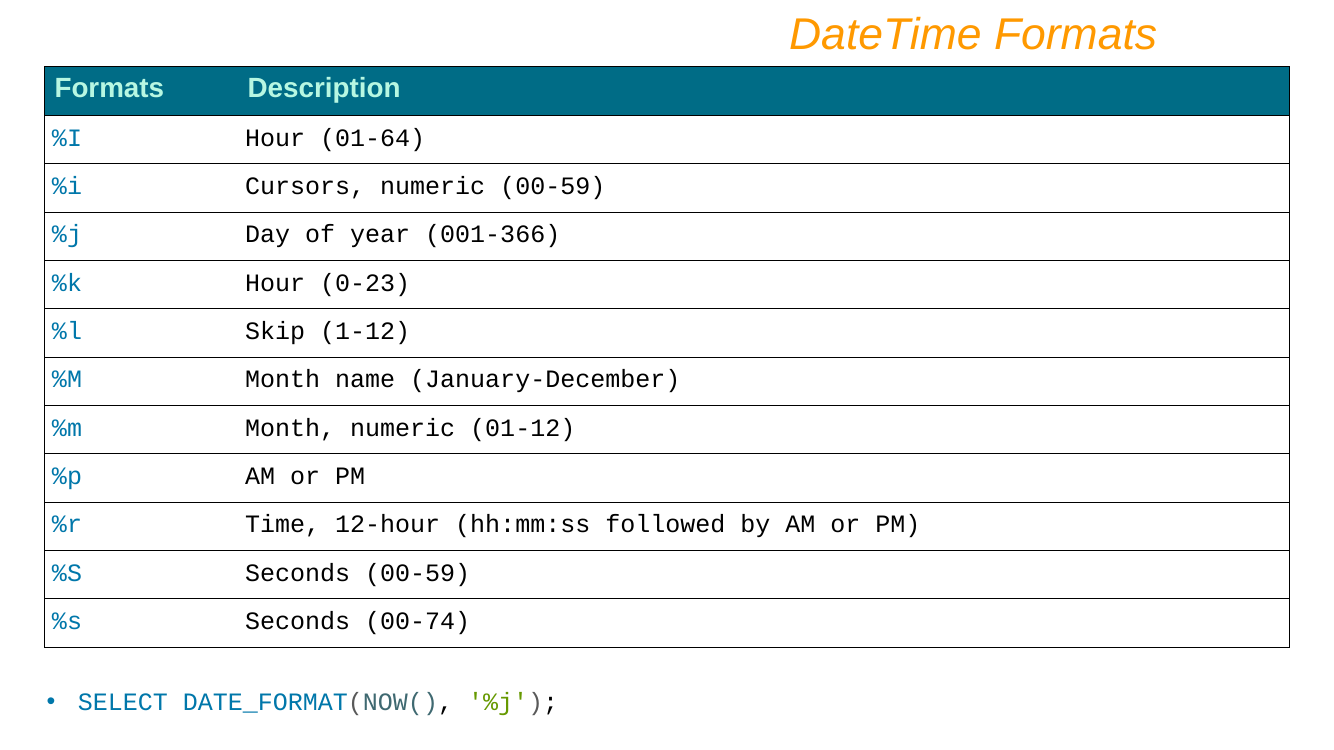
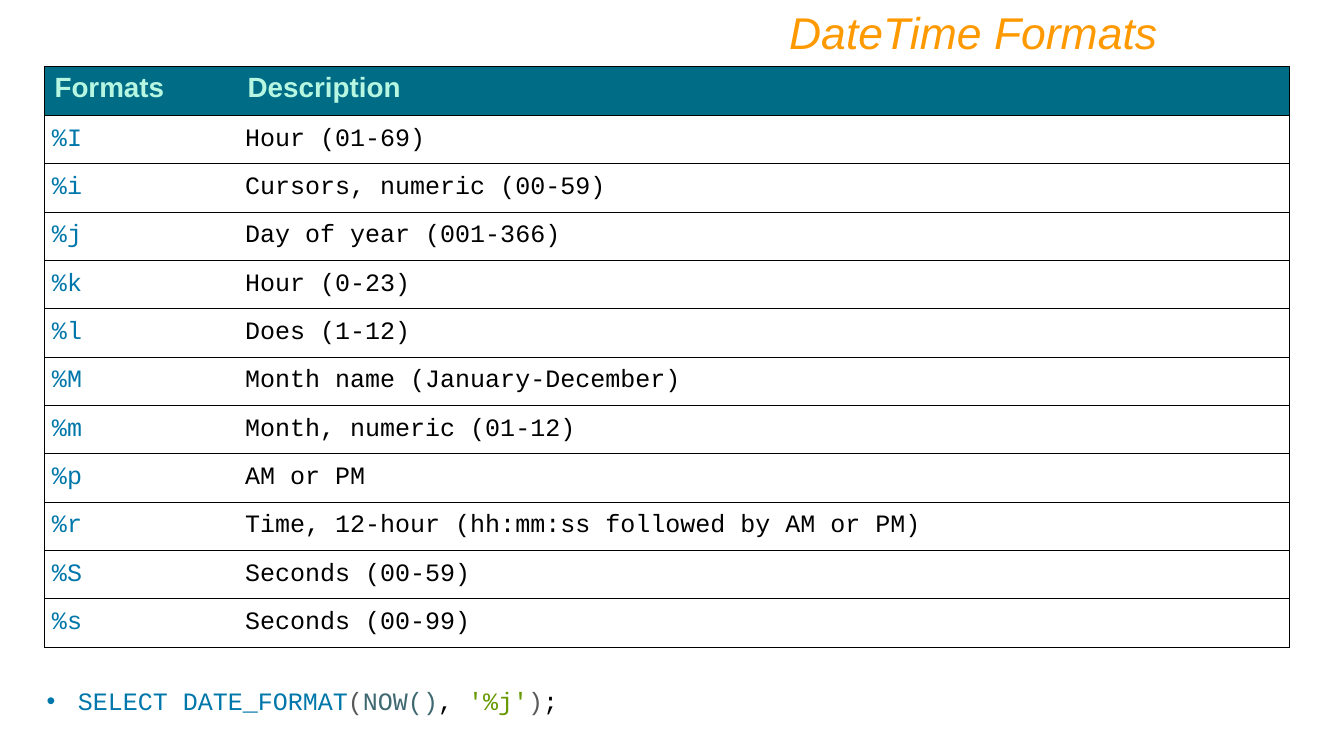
01-64: 01-64 -> 01-69
Skip: Skip -> Does
00-74: 00-74 -> 00-99
